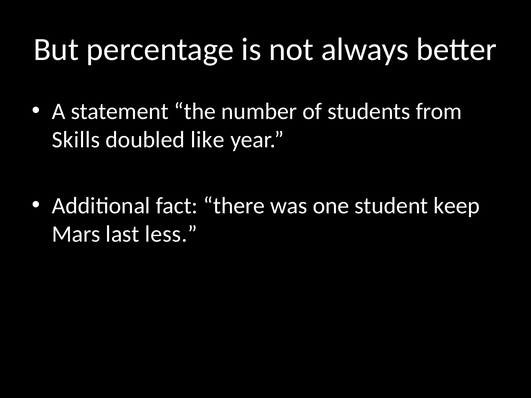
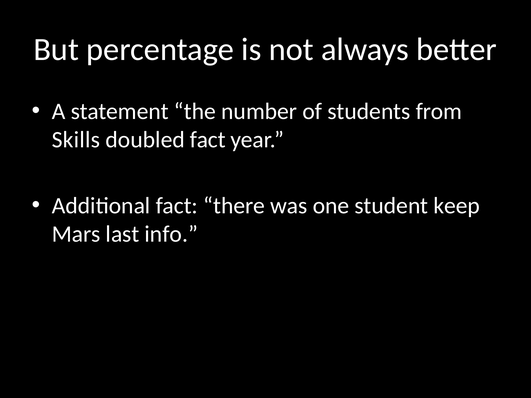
doubled like: like -> fact
less: less -> info
